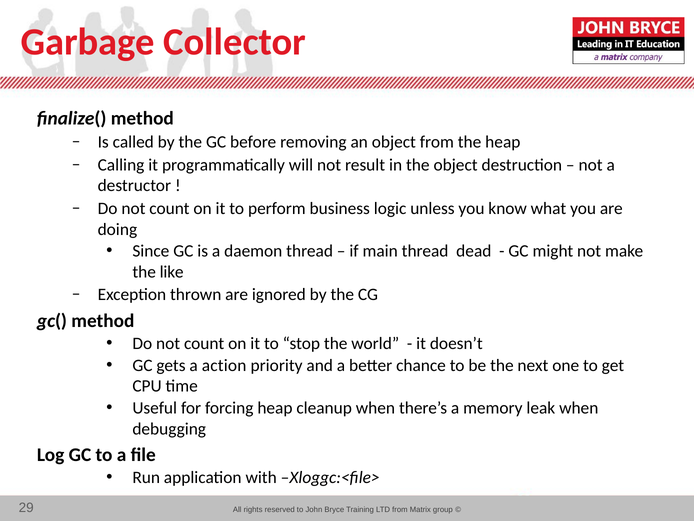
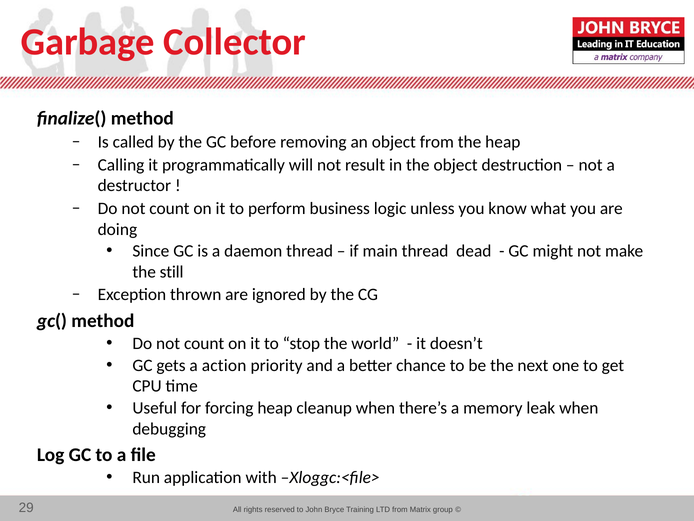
like: like -> still
